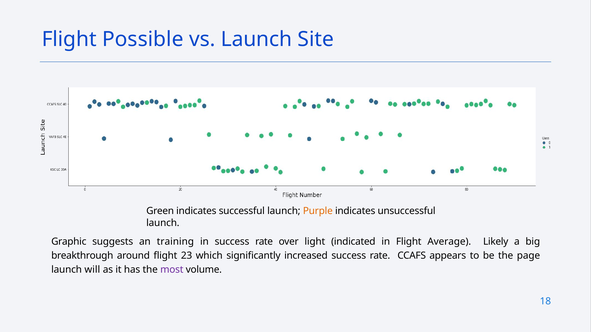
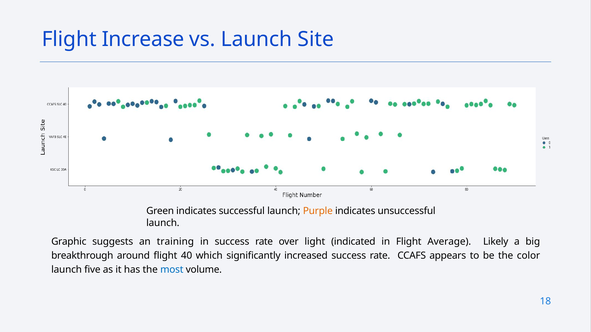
Possible: Possible -> Increase
23: 23 -> 40
page: page -> color
will: will -> five
most colour: purple -> blue
